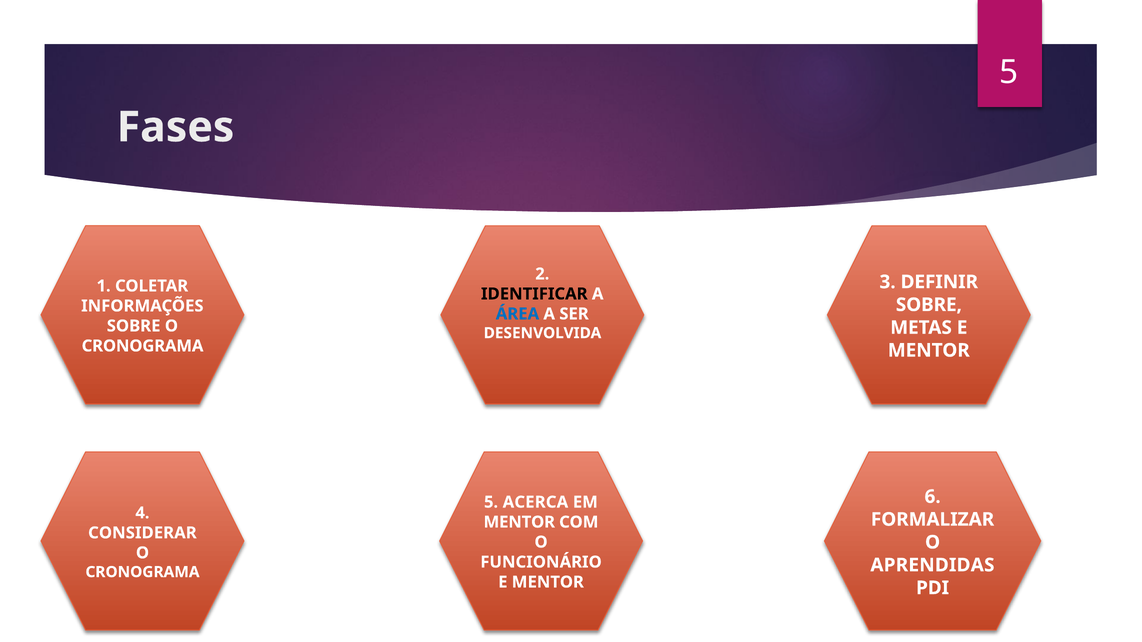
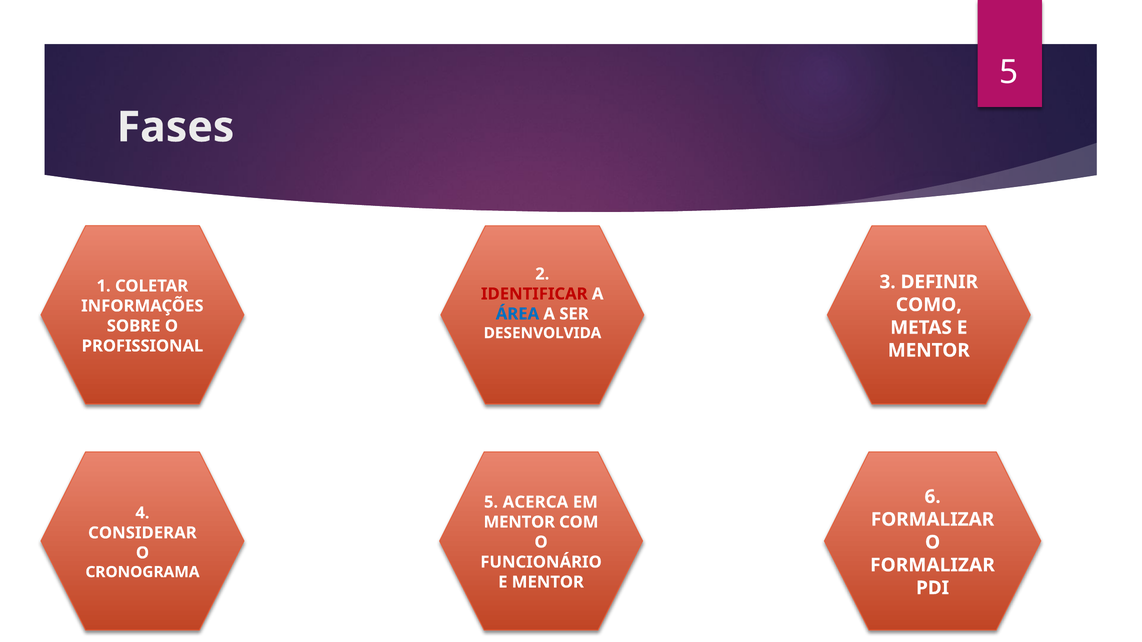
IDENTIFICAR colour: black -> red
SOBRE at (929, 305): SOBRE -> COMO
CRONOGRAMA at (143, 346): CRONOGRAMA -> PROFISSIONAL
APRENDIDAS at (932, 565): APRENDIDAS -> FORMALIZAR
